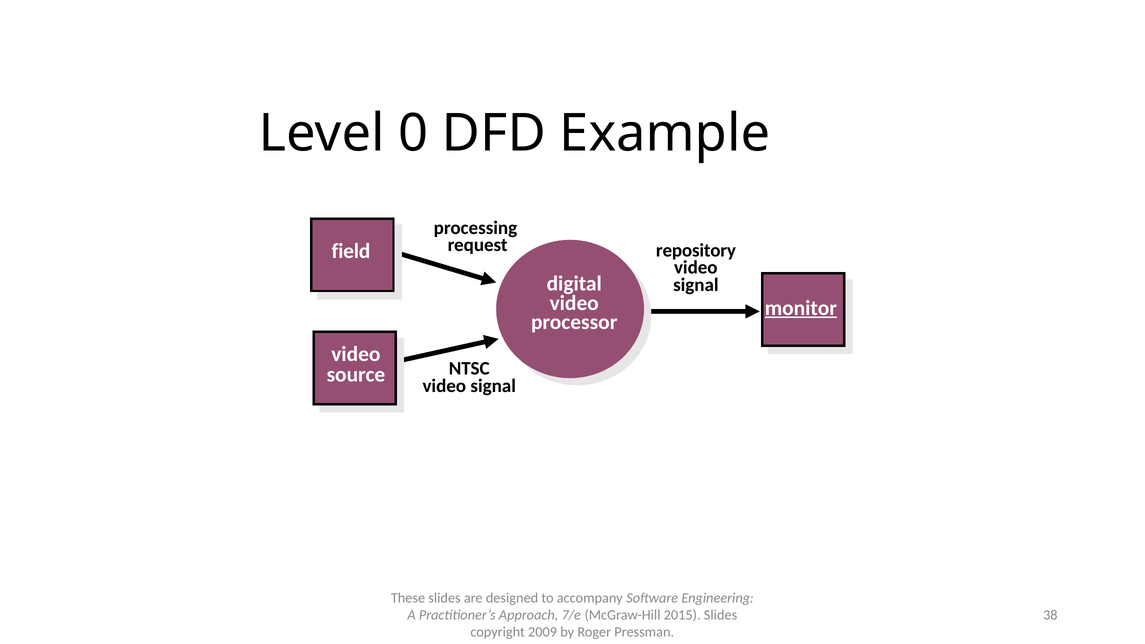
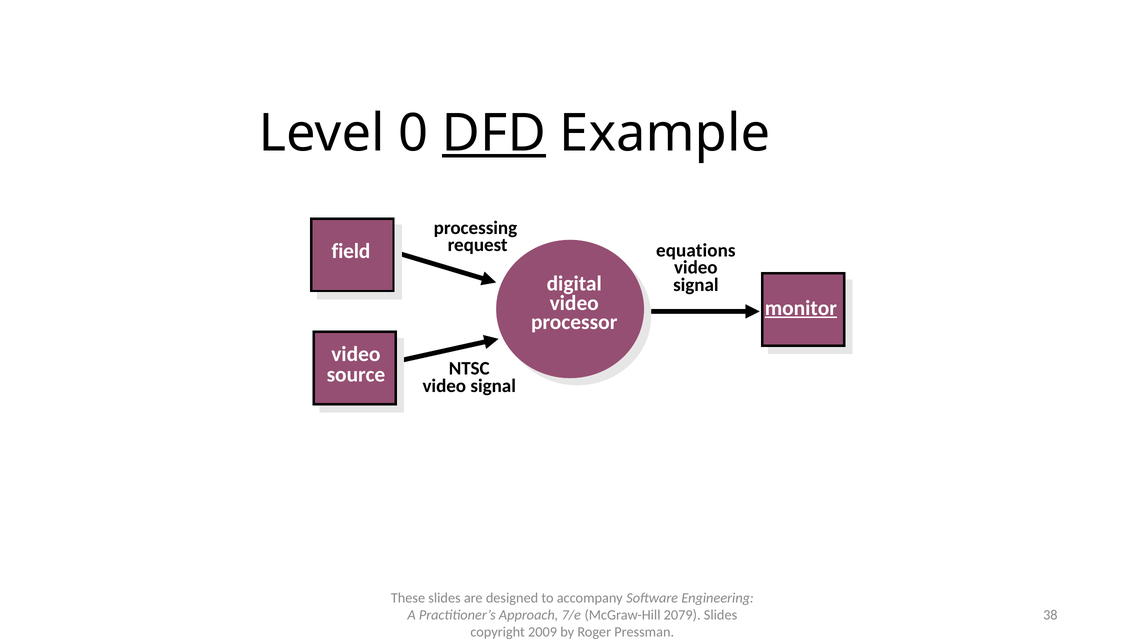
DFD underline: none -> present
repository: repository -> equations
2015: 2015 -> 2079
